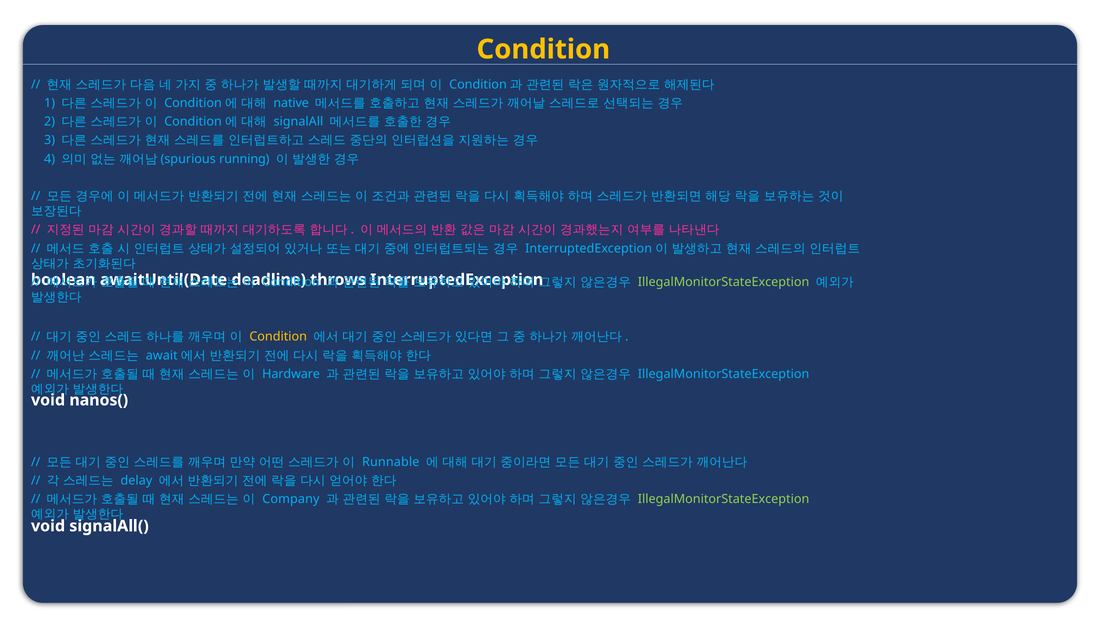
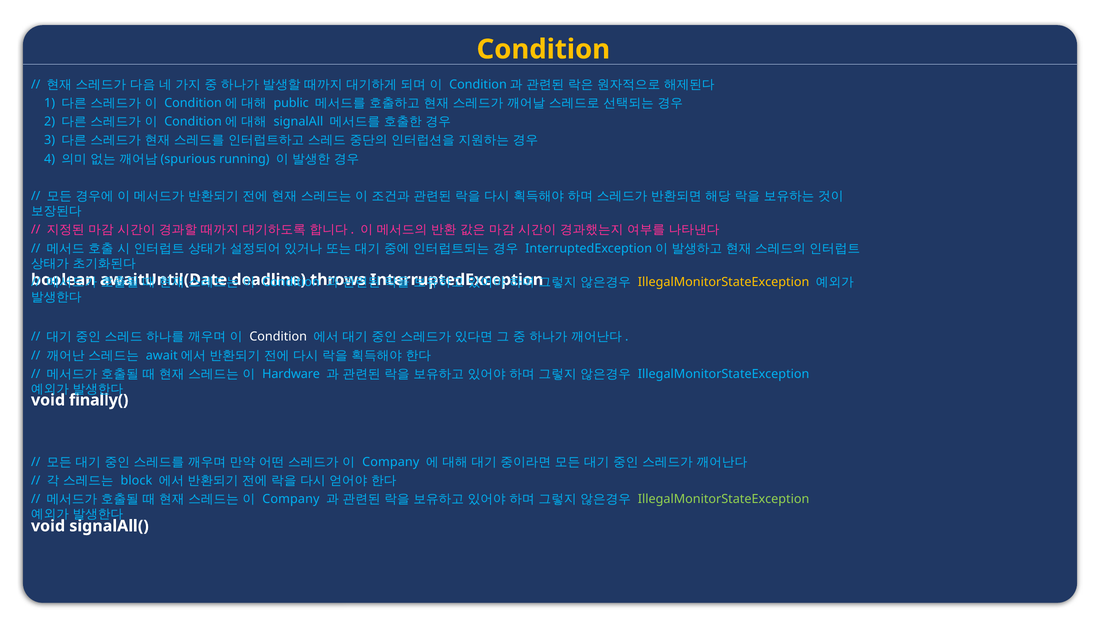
native: native -> public
IllegalMonitorStateException at (724, 282) colour: light green -> yellow
Condition at (278, 337) colour: yellow -> white
nanos(: nanos( -> finally(
Runnable at (391, 462): Runnable -> Company
delay: delay -> block
